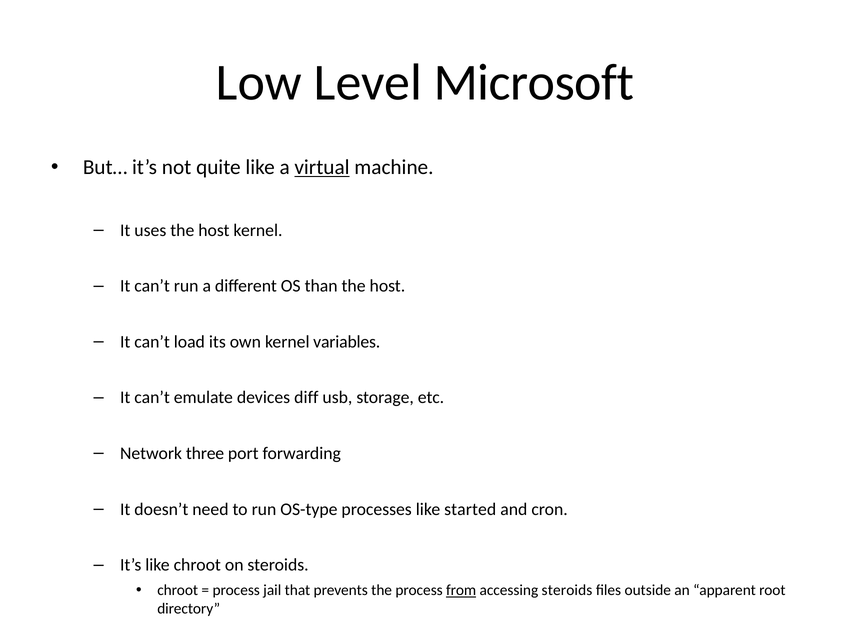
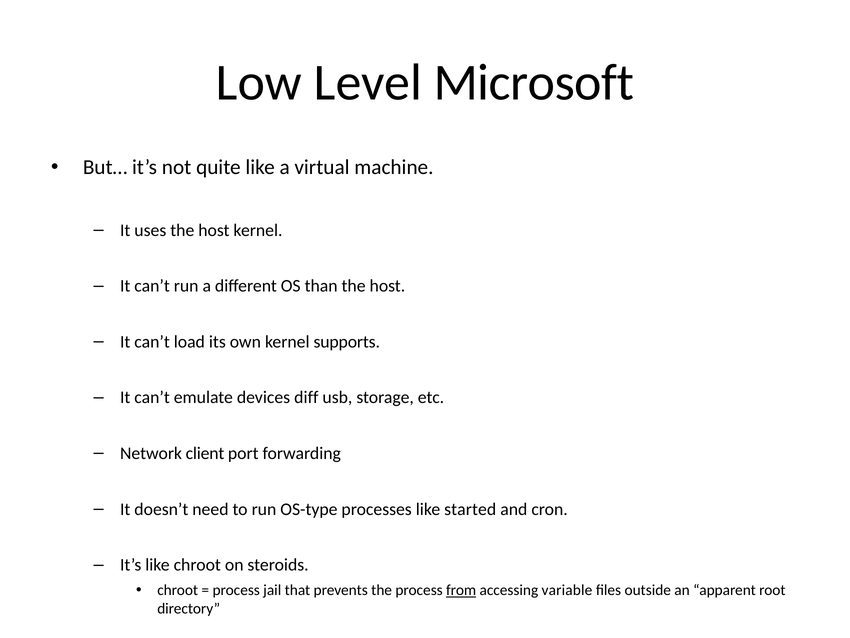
virtual underline: present -> none
variables: variables -> supports
three: three -> client
accessing steroids: steroids -> variable
